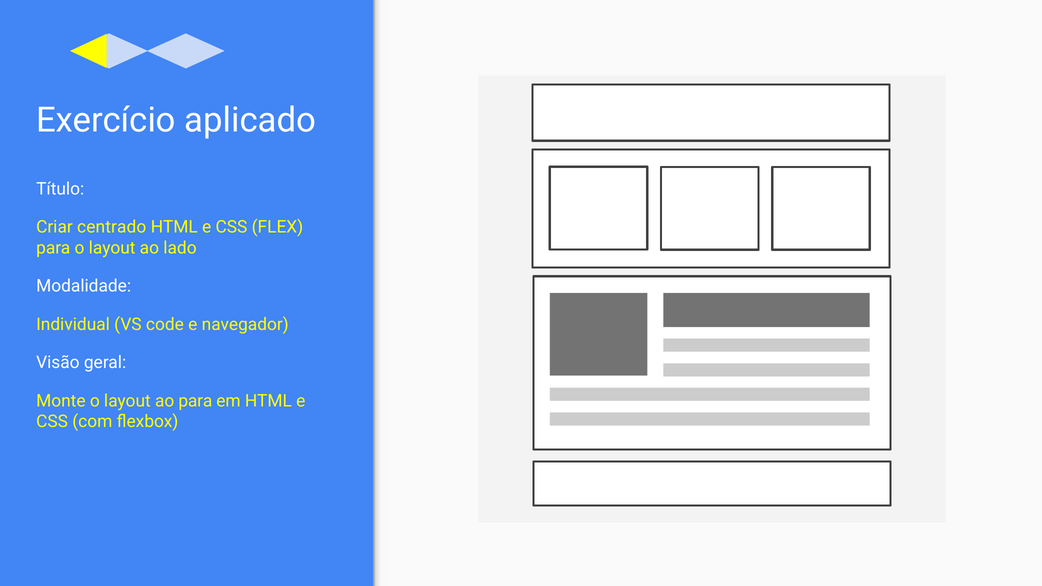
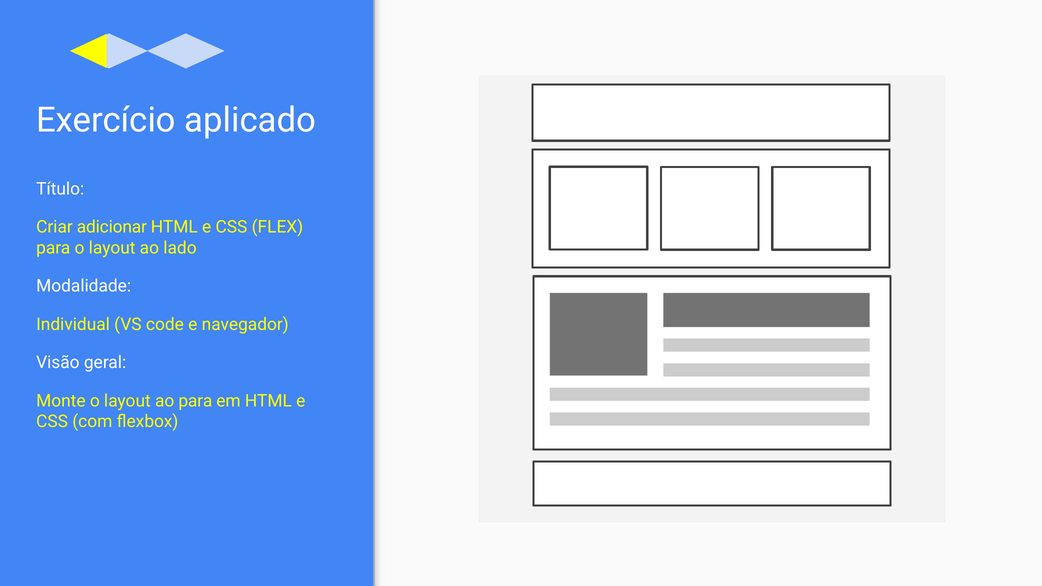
centrado: centrado -> adicionar
